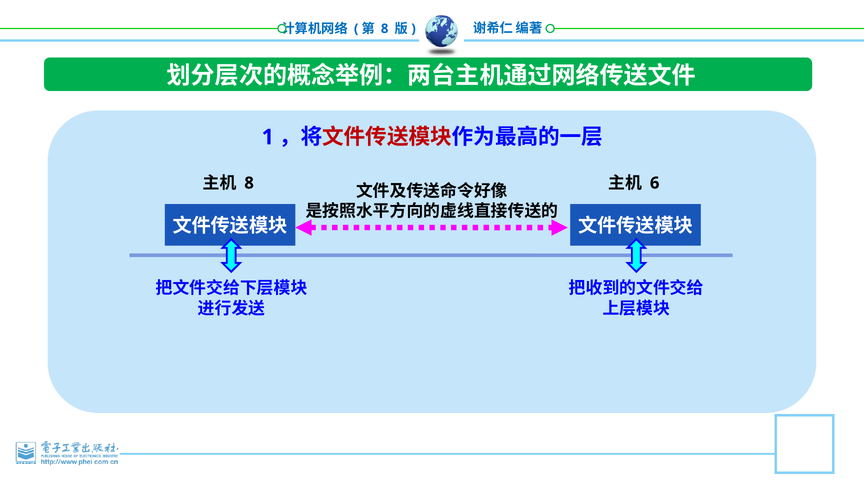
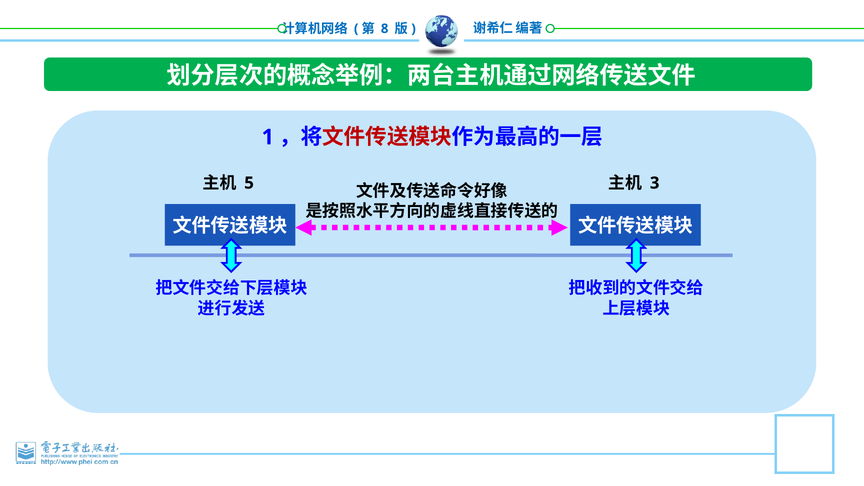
8 at (249, 183): 8 -> 5
6: 6 -> 3
